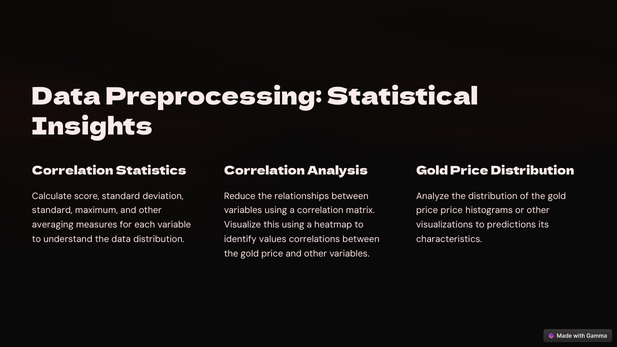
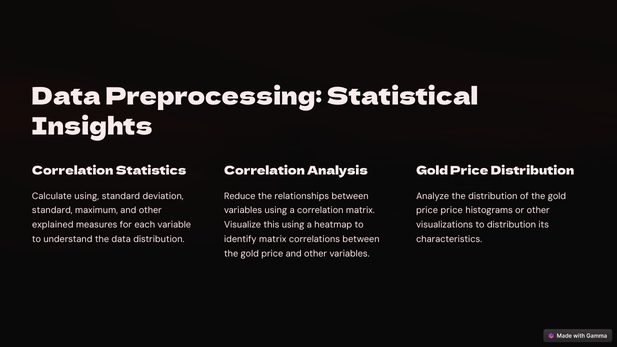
Calculate score: score -> using
averaging: averaging -> explained
to predictions: predictions -> distribution
identify values: values -> matrix
